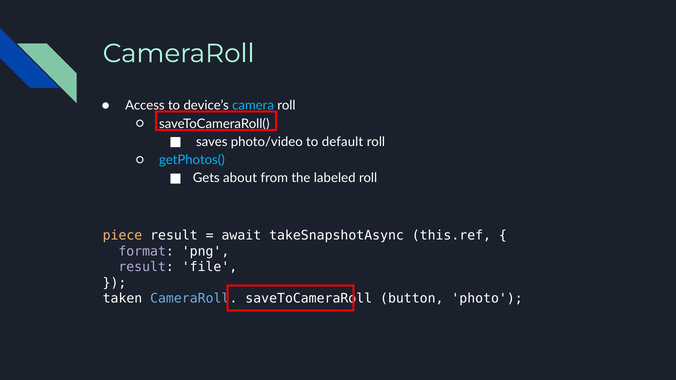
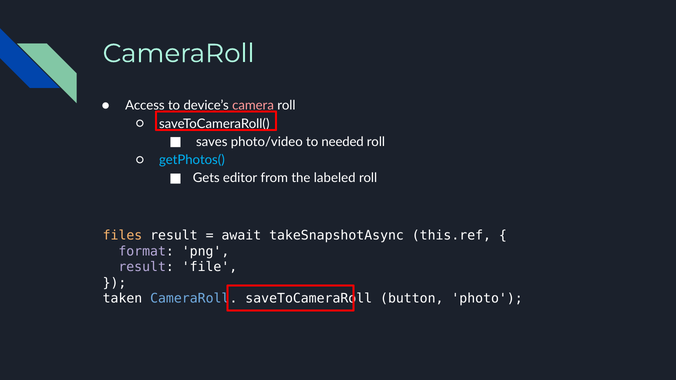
camera colour: light blue -> pink
default: default -> needed
about: about -> editor
piece: piece -> files
